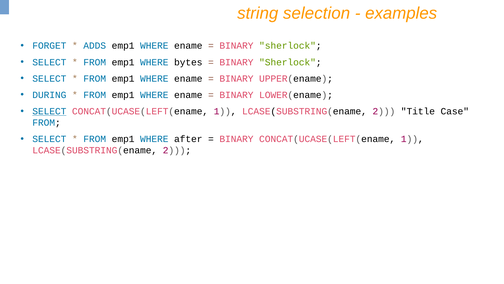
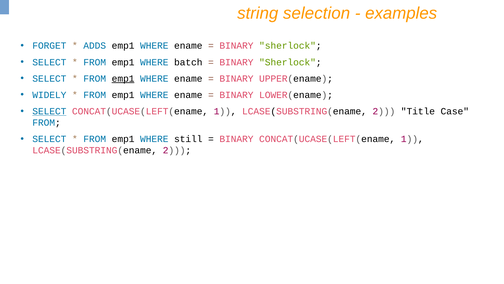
bytes: bytes -> batch
emp1 at (123, 78) underline: none -> present
DURING: DURING -> WIDELY
after: after -> still
